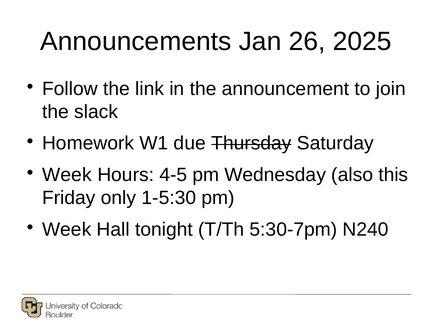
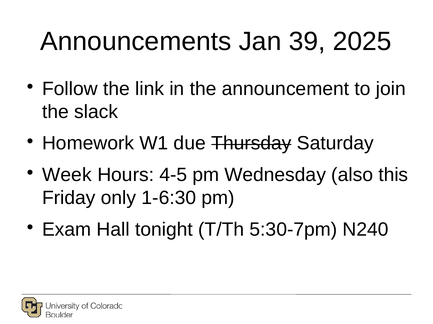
26: 26 -> 39
1-5:30: 1-5:30 -> 1-6:30
Week at (67, 230): Week -> Exam
